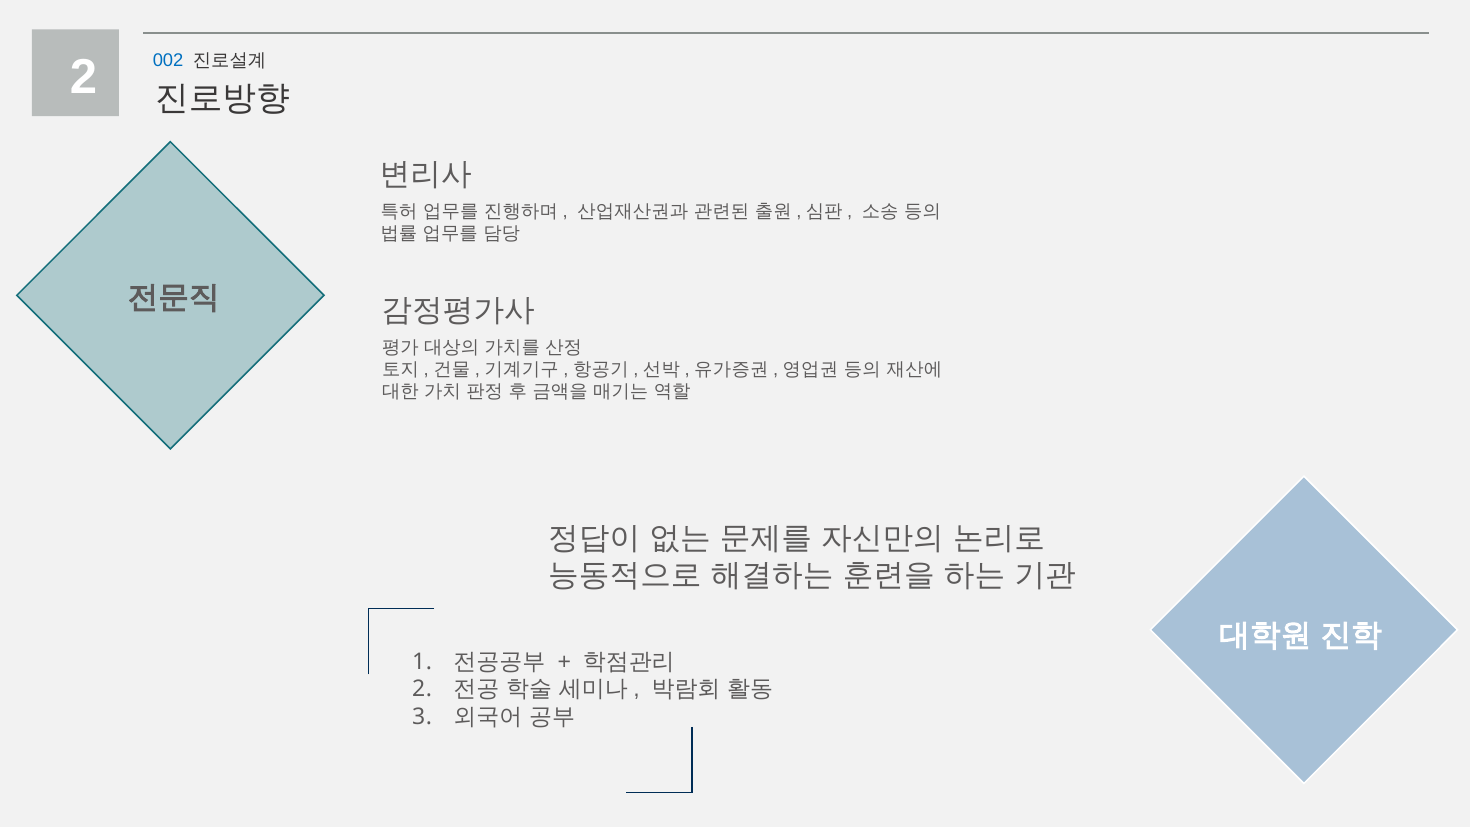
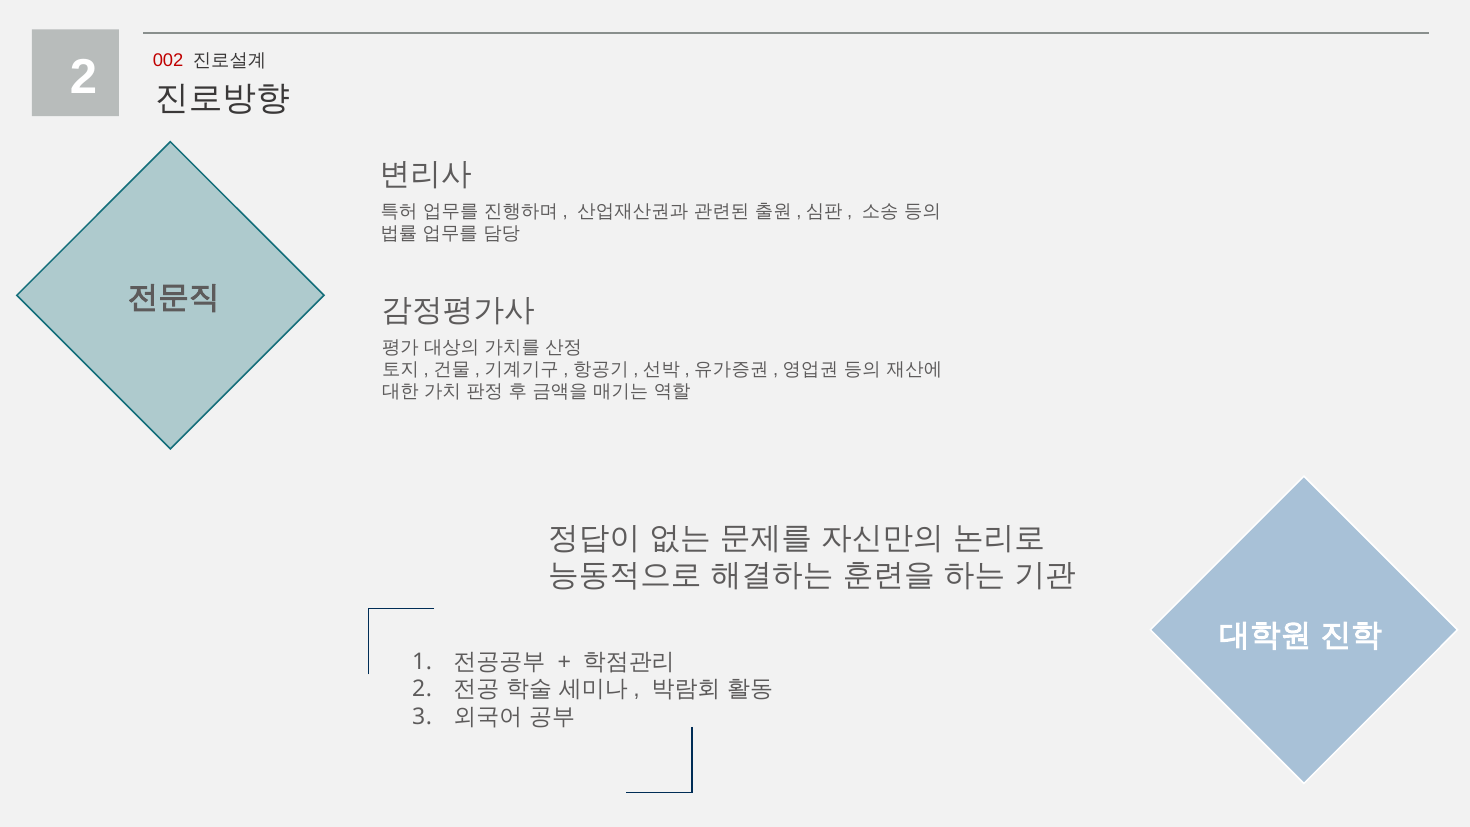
002 colour: blue -> red
